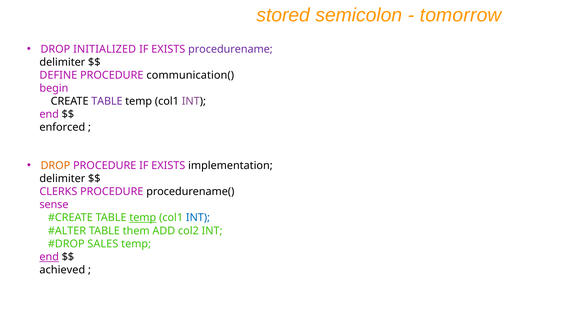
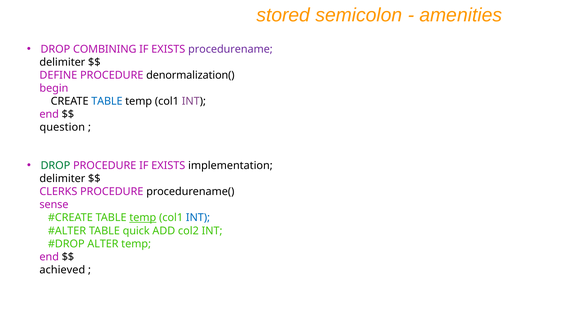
tomorrow: tomorrow -> amenities
INITIALIZED: INITIALIZED -> COMBINING
communication(: communication( -> denormalization(
TABLE at (107, 101) colour: purple -> blue
enforced: enforced -> question
DROP at (55, 165) colour: orange -> green
them: them -> quick
SALES: SALES -> ALTER
end at (49, 257) underline: present -> none
